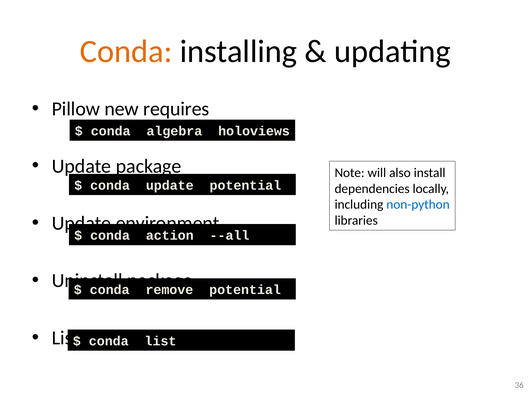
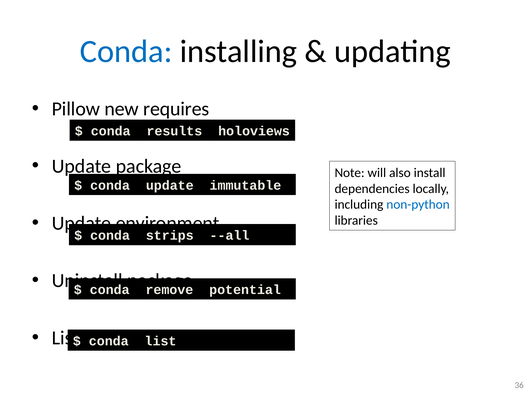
Conda at (126, 51) colour: orange -> blue
algebra: algebra -> results
update potential: potential -> immutable
action: action -> strips
